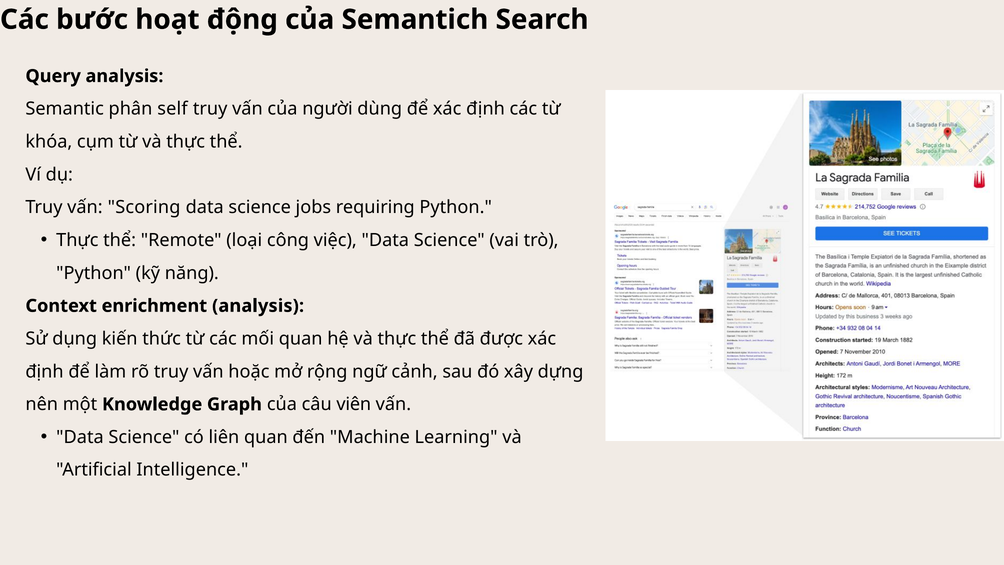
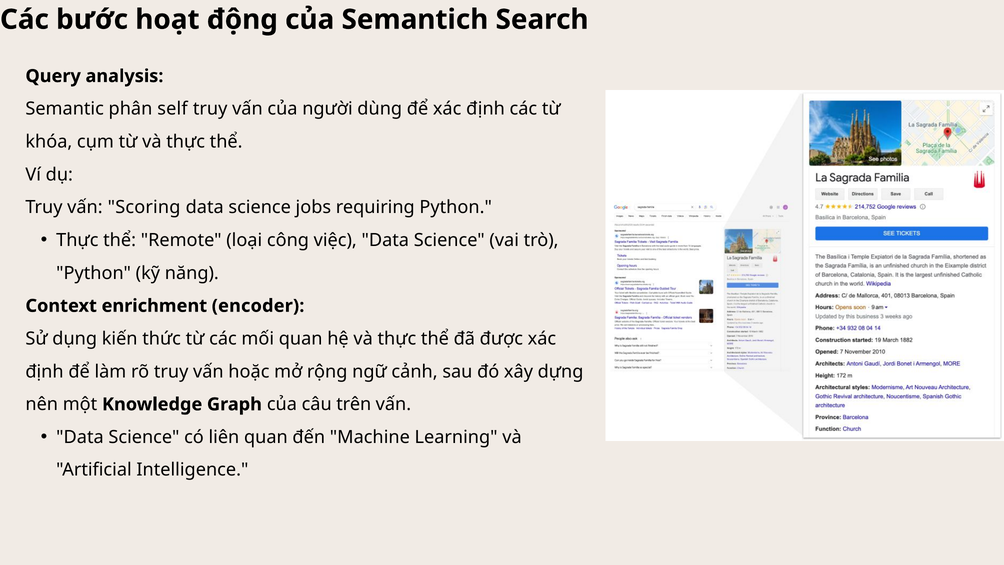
enrichment analysis: analysis -> encoder
viên: viên -> trên
